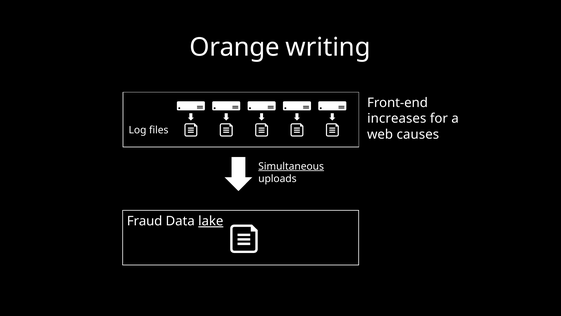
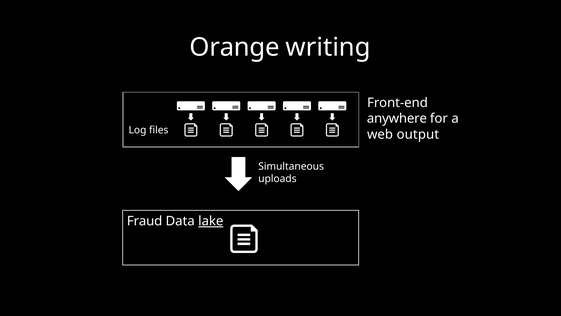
increases: increases -> anywhere
causes: causes -> output
Simultaneous underline: present -> none
